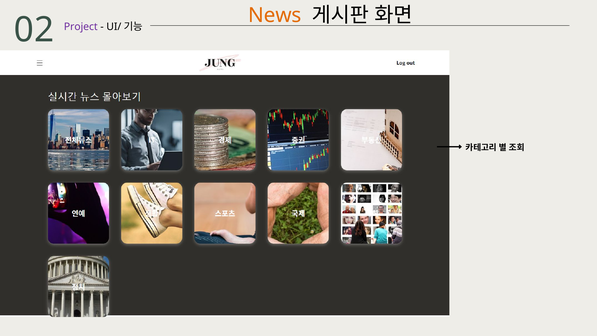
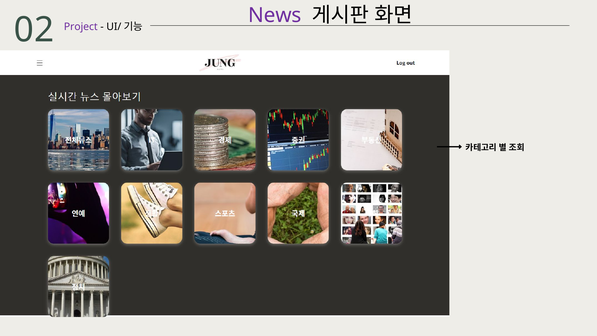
News colour: orange -> purple
